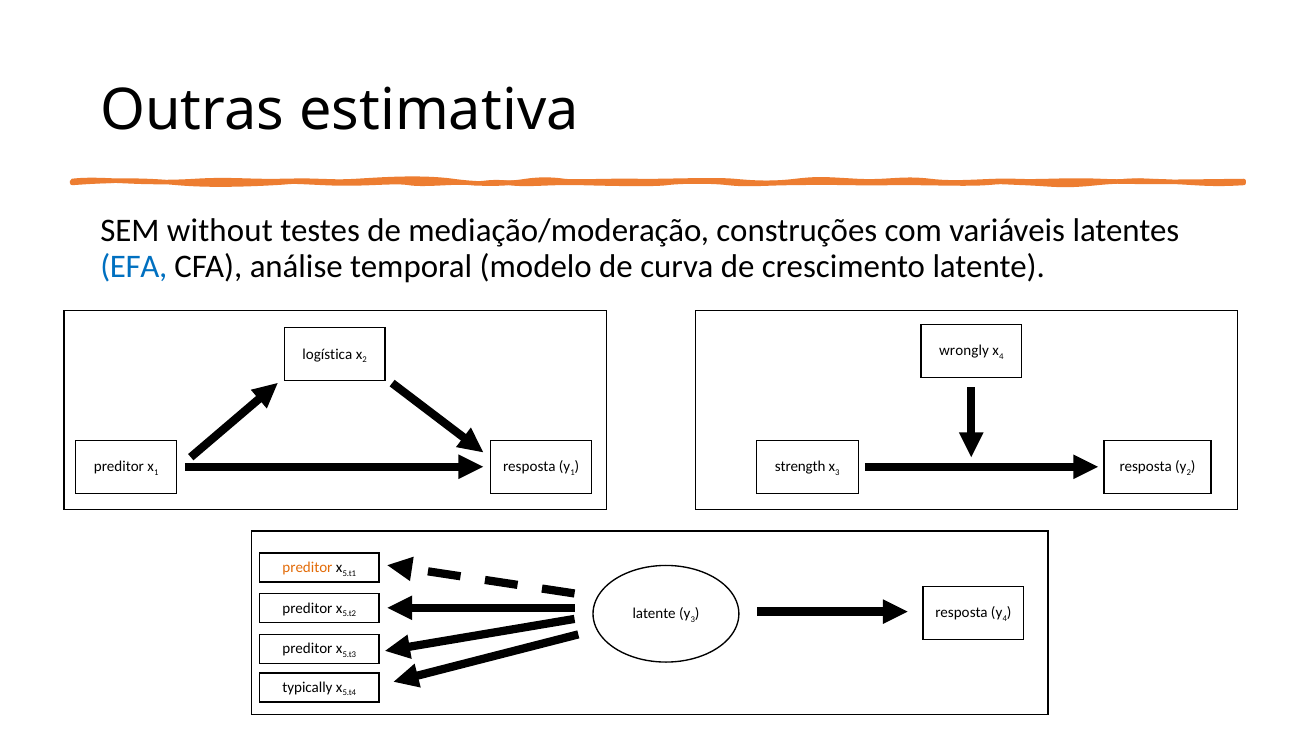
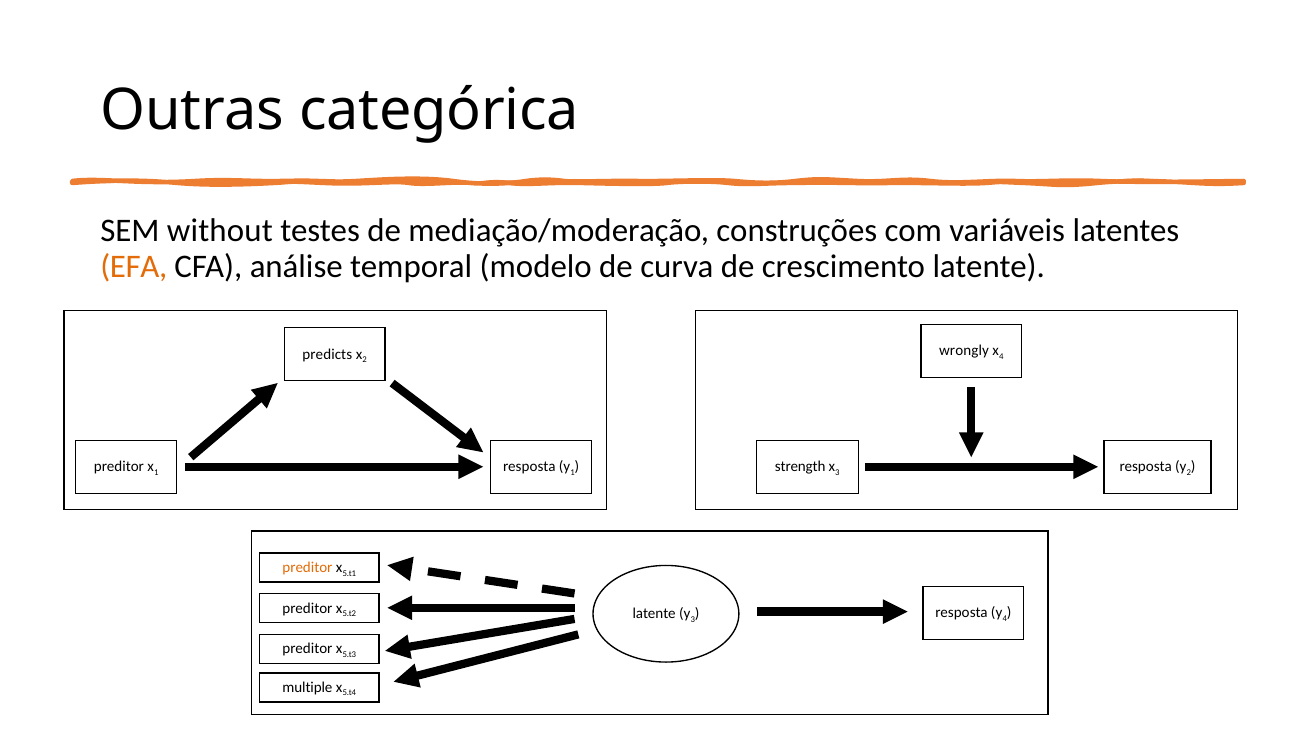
estimativa: estimativa -> categórica
EFA colour: blue -> orange
logística: logística -> predicts
typically: typically -> multiple
